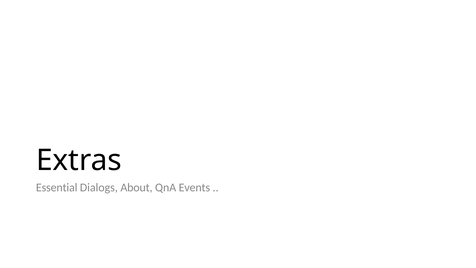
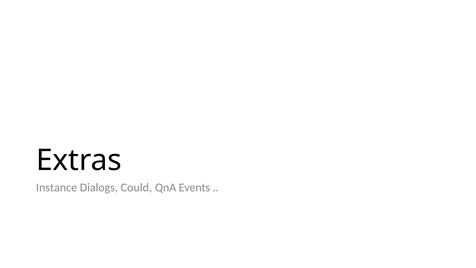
Essential: Essential -> Instance
About: About -> Could
